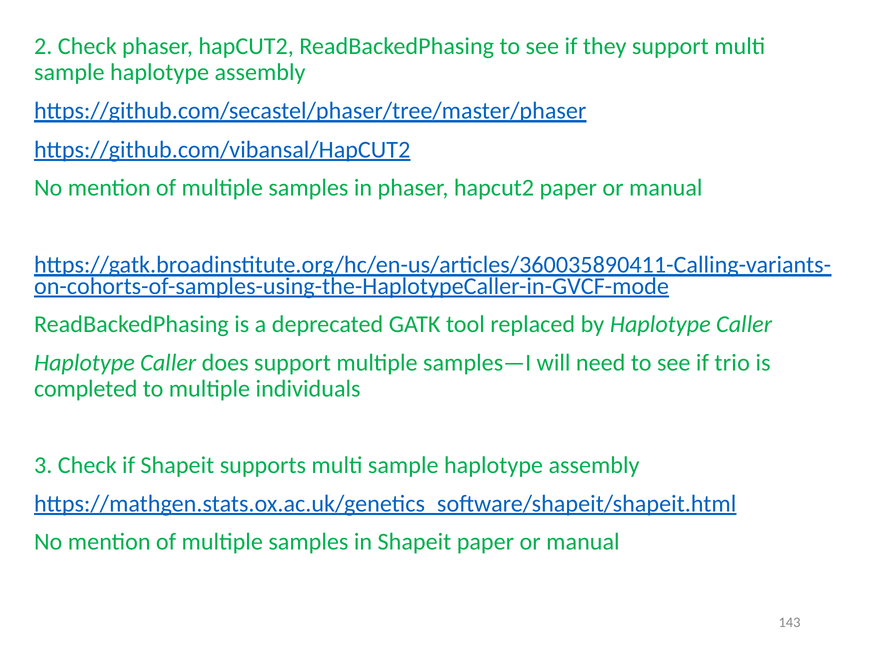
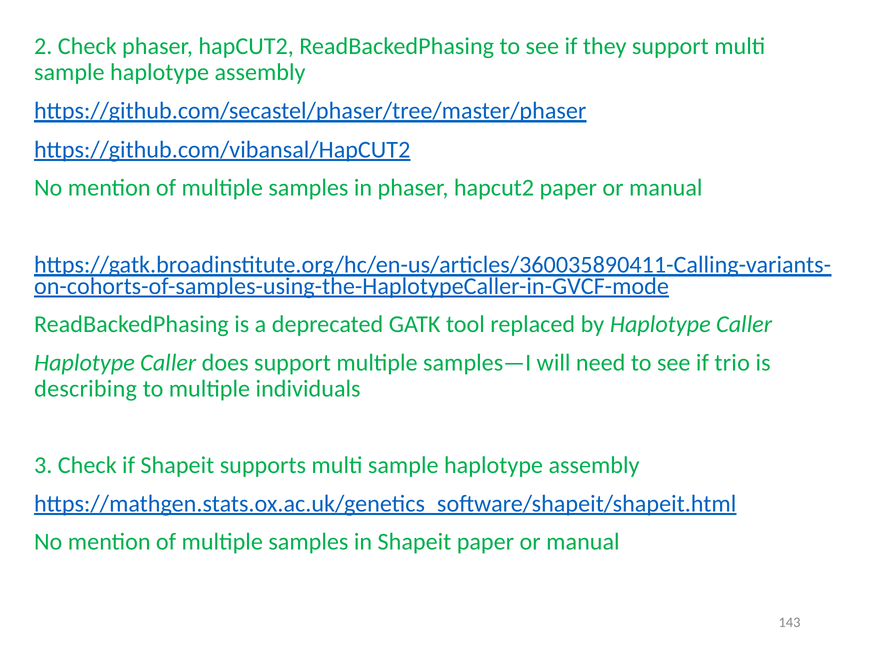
completed: completed -> describing
